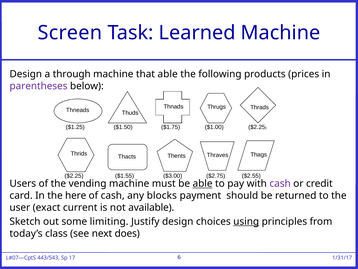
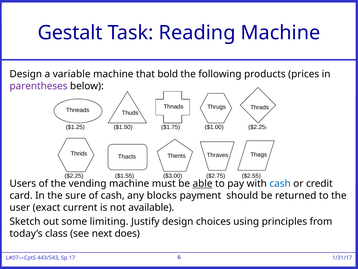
Screen: Screen -> Gestalt
Learned: Learned -> Reading
through: through -> variable
that able: able -> bold
cash at (280, 183) colour: purple -> blue
here: here -> sure
using underline: present -> none
